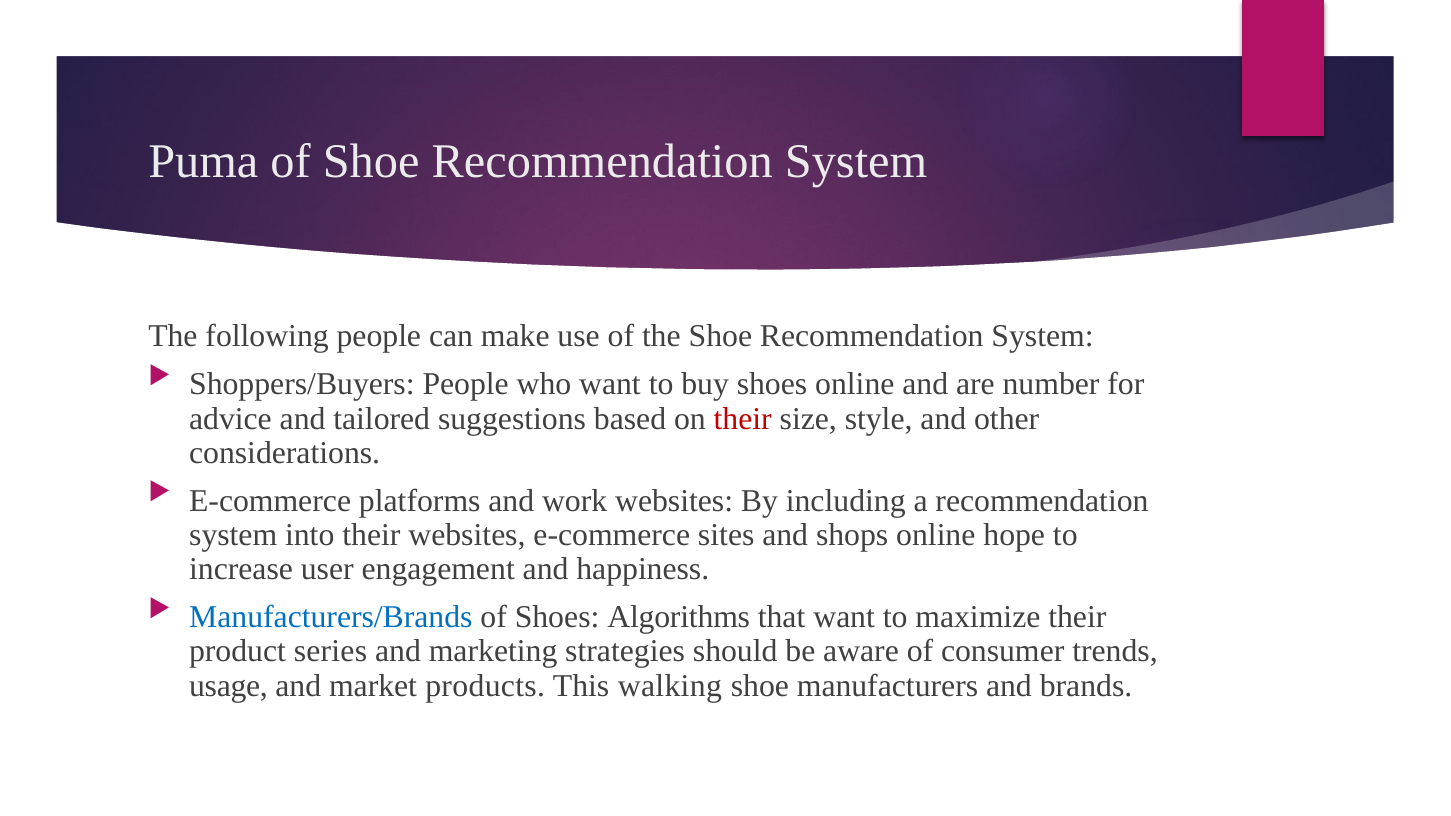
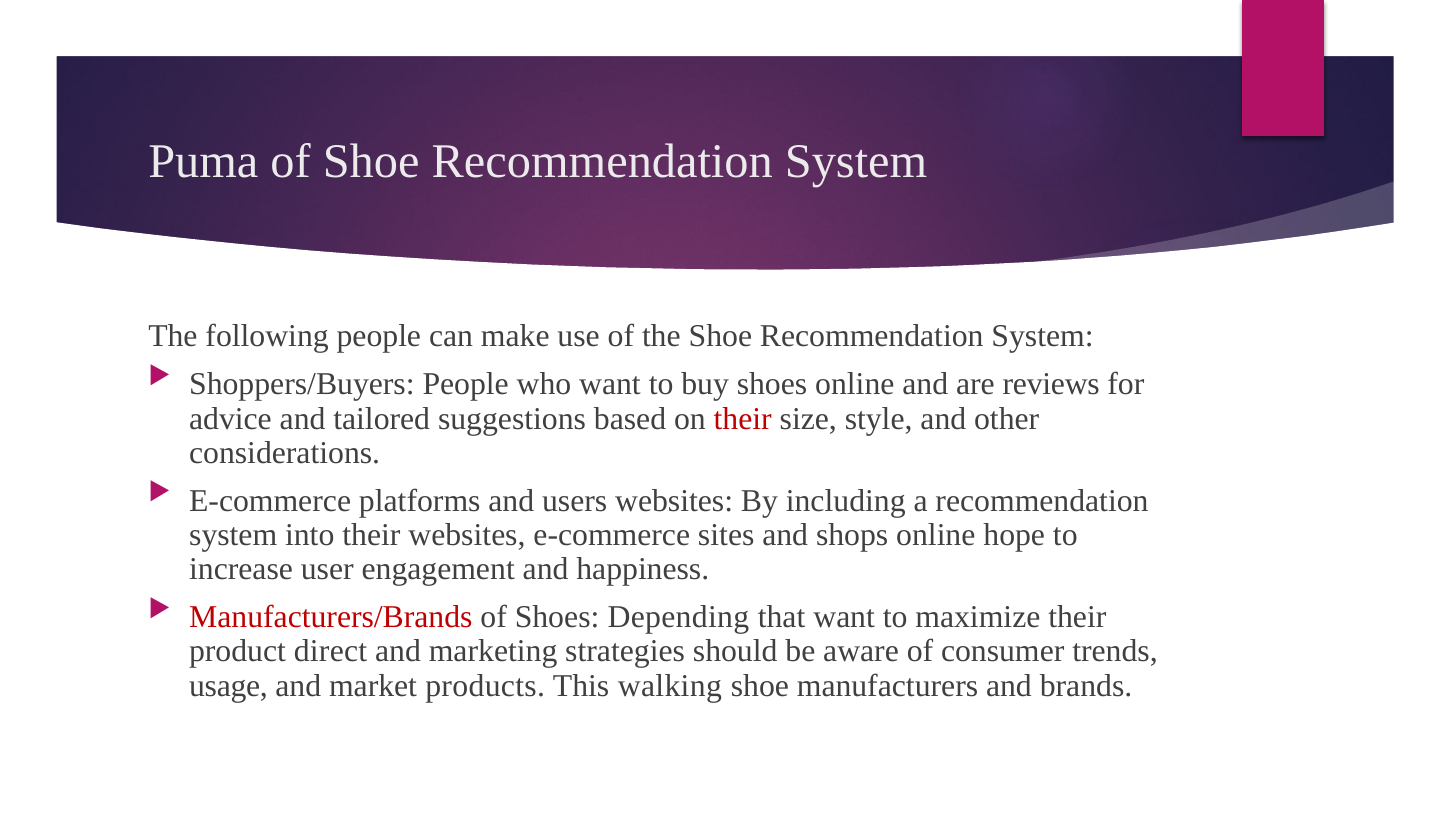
number: number -> reviews
work: work -> users
Manufacturers/Brands colour: blue -> red
Algorithms: Algorithms -> Depending
series: series -> direct
